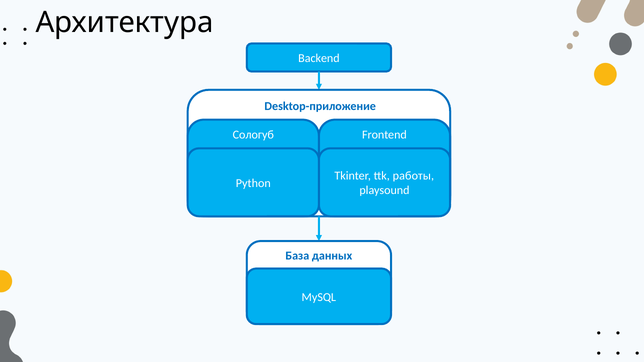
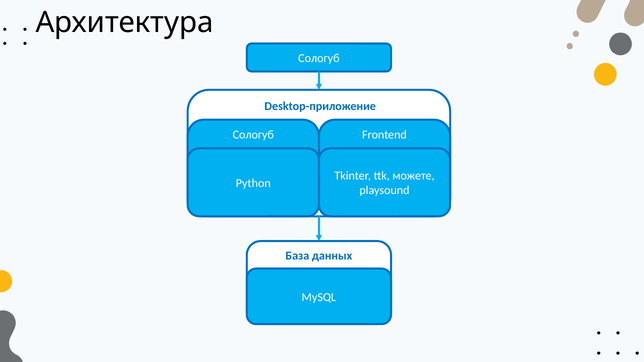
Backend at (319, 58): Backend -> Сологуб
работы: работы -> можете
